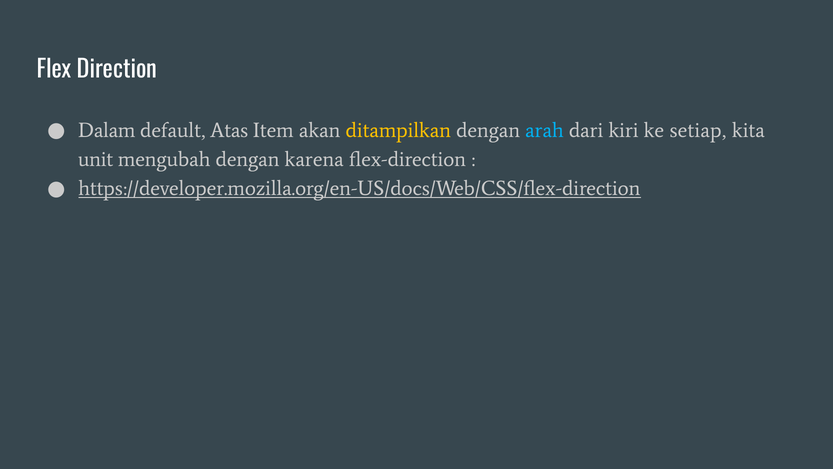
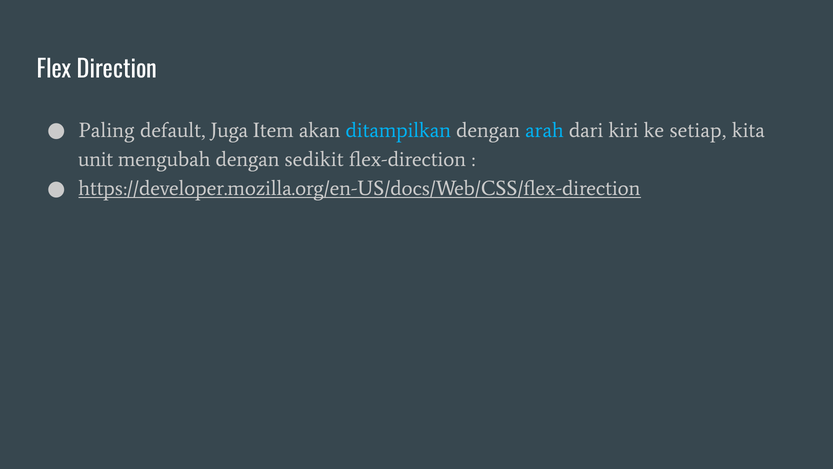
Dalam: Dalam -> Paling
Atas: Atas -> Juga
ditampilkan colour: yellow -> light blue
karena: karena -> sedikit
